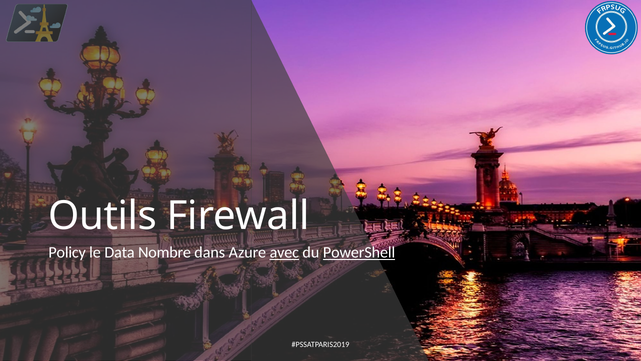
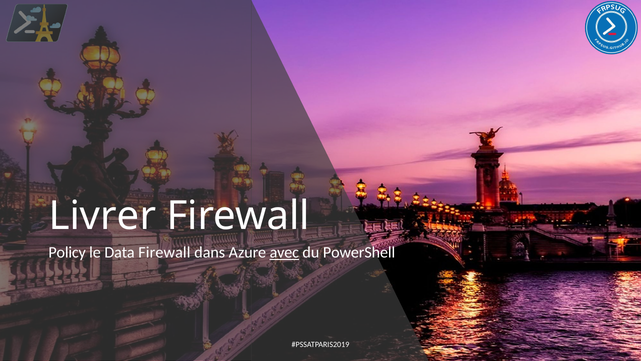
Outils: Outils -> Livrer
Data Nombre: Nombre -> Firewall
PowerShell underline: present -> none
